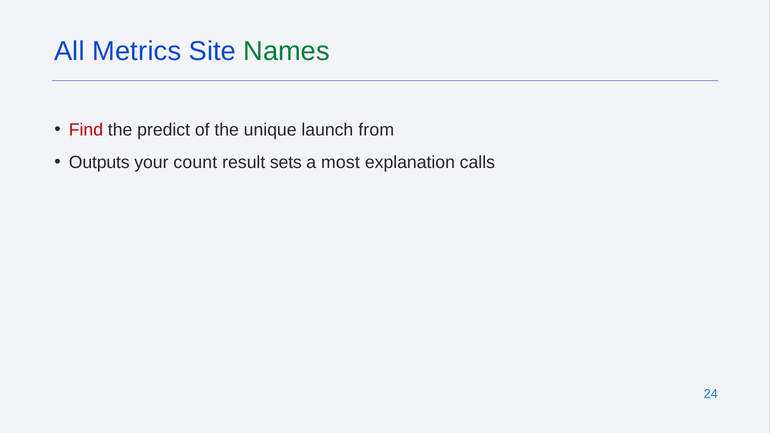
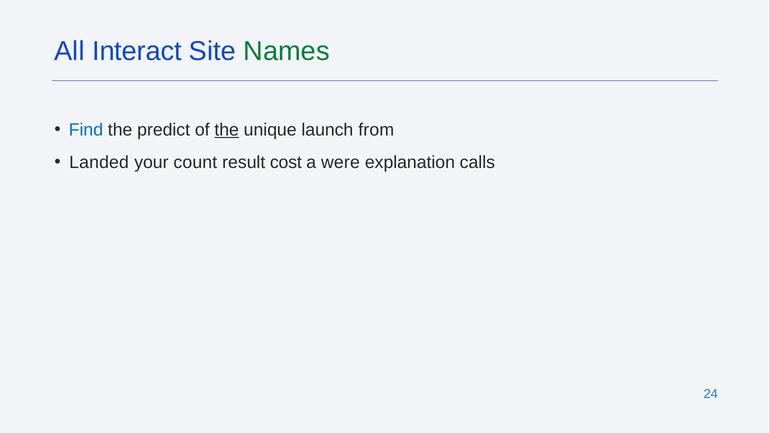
Metrics: Metrics -> Interact
Find colour: red -> blue
the at (227, 130) underline: none -> present
Outputs: Outputs -> Landed
sets: sets -> cost
most: most -> were
